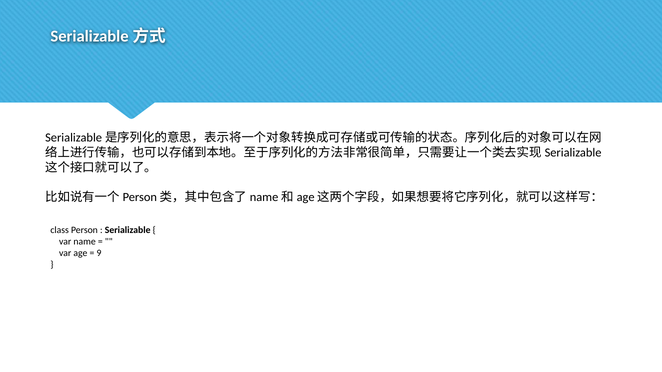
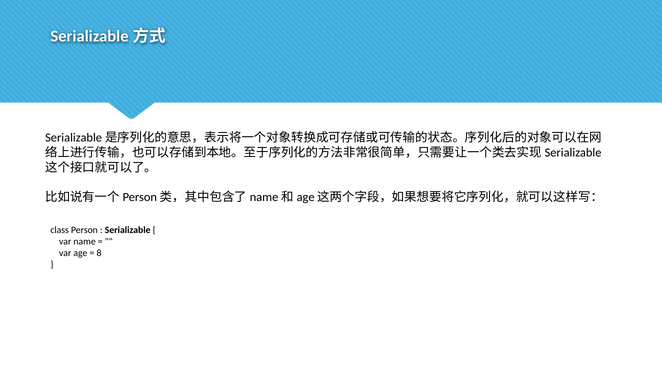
9: 9 -> 8
